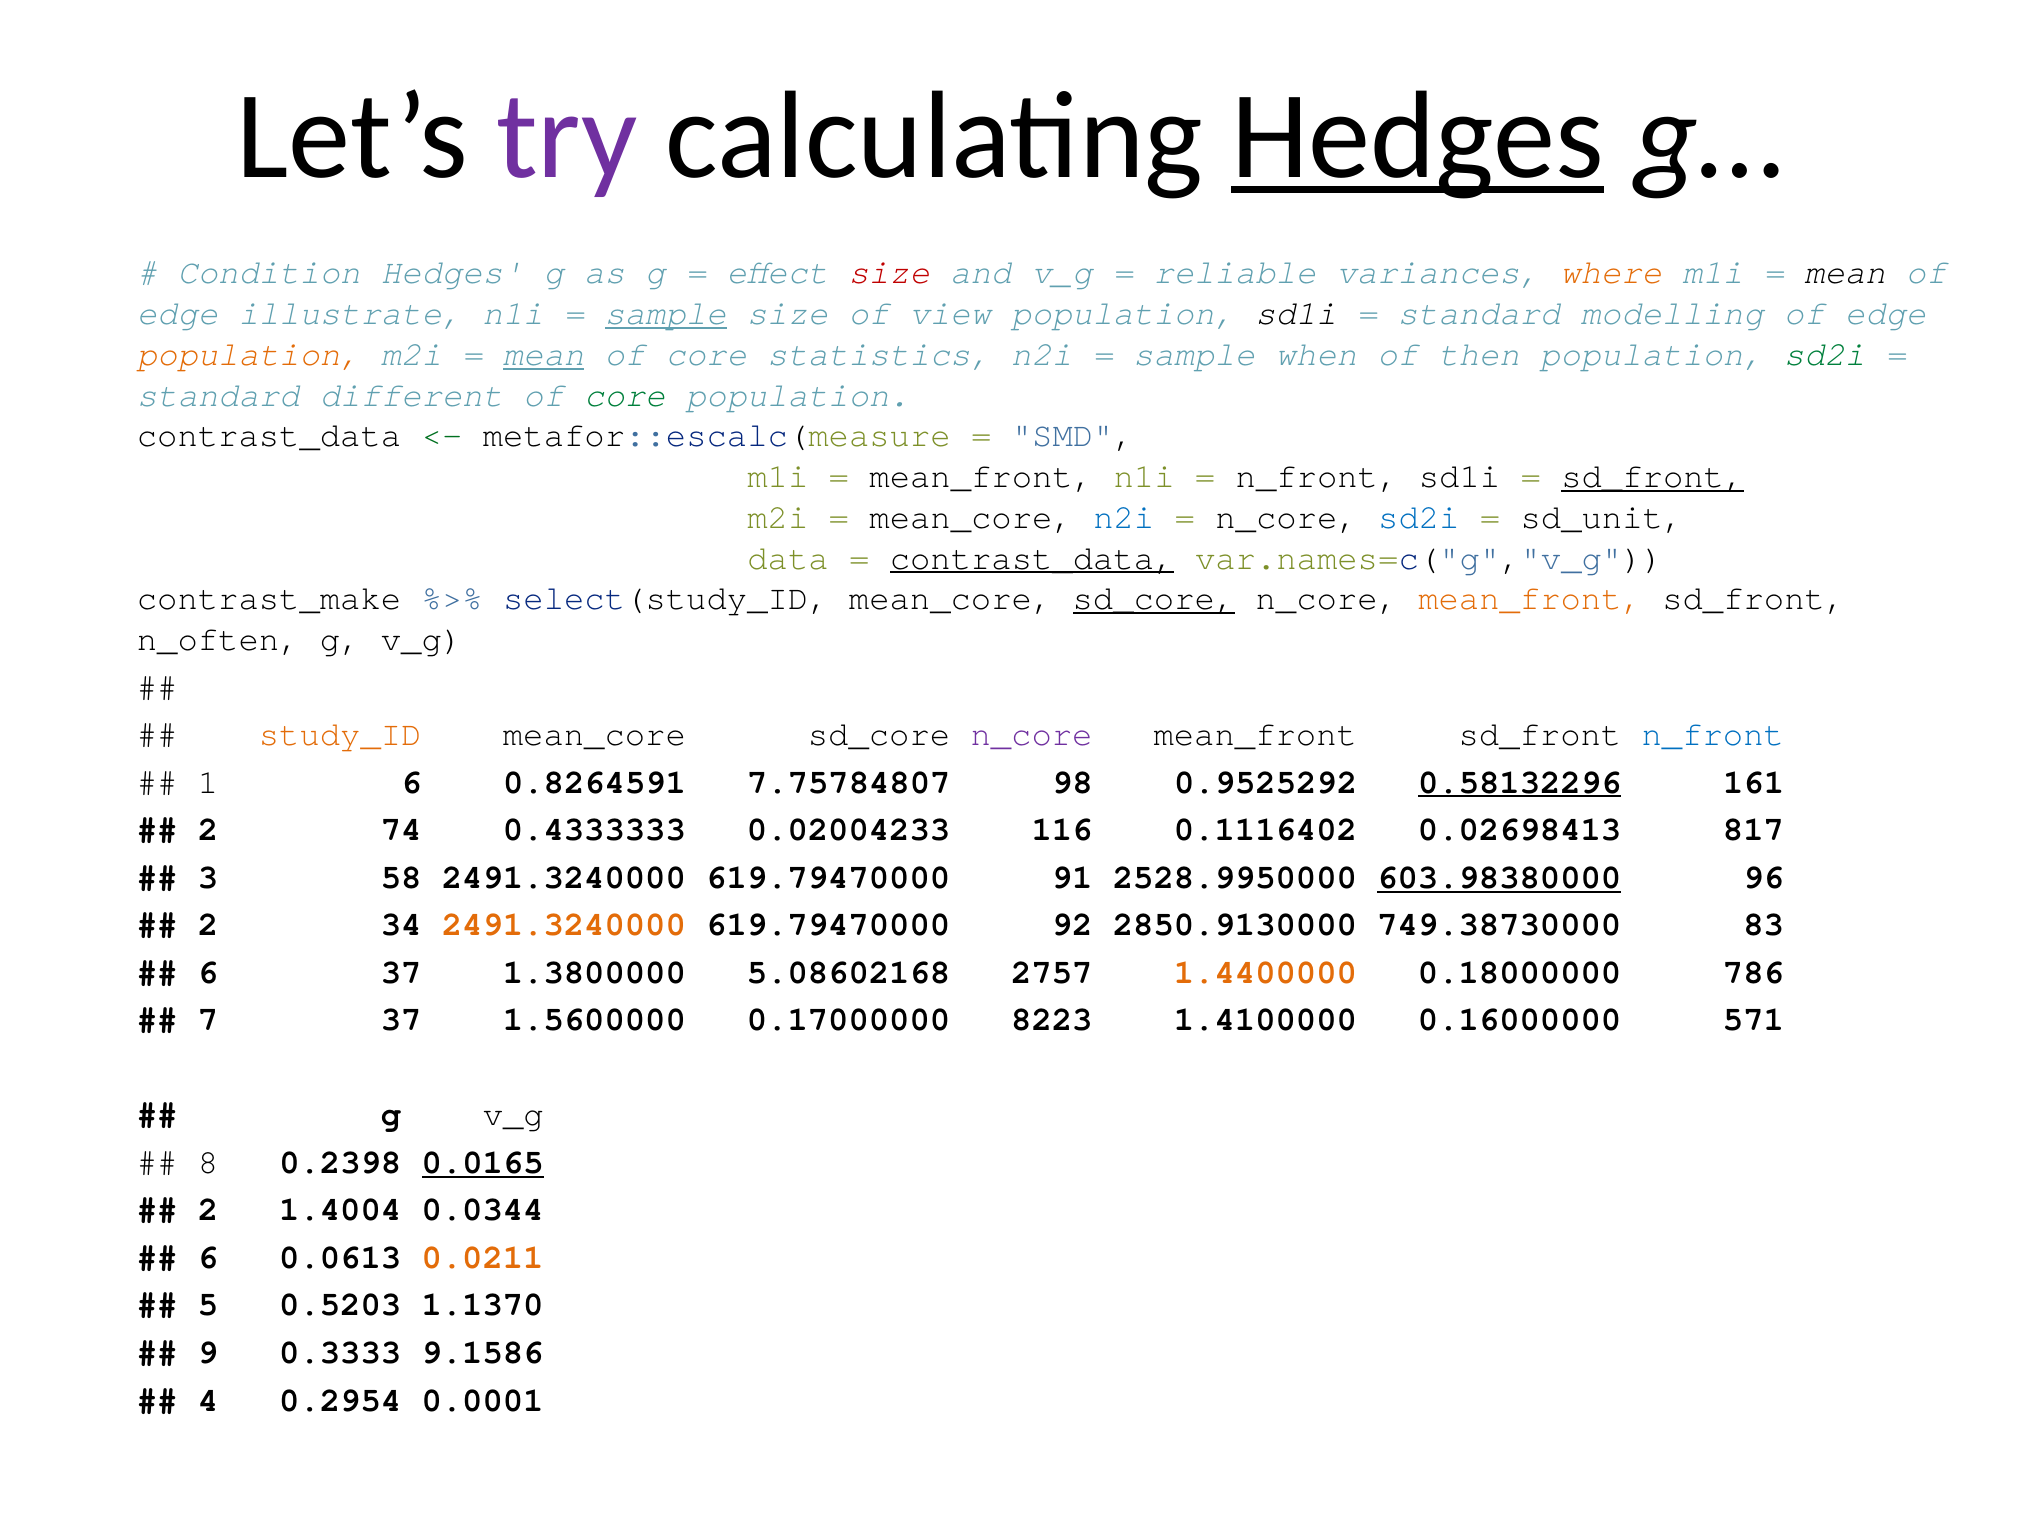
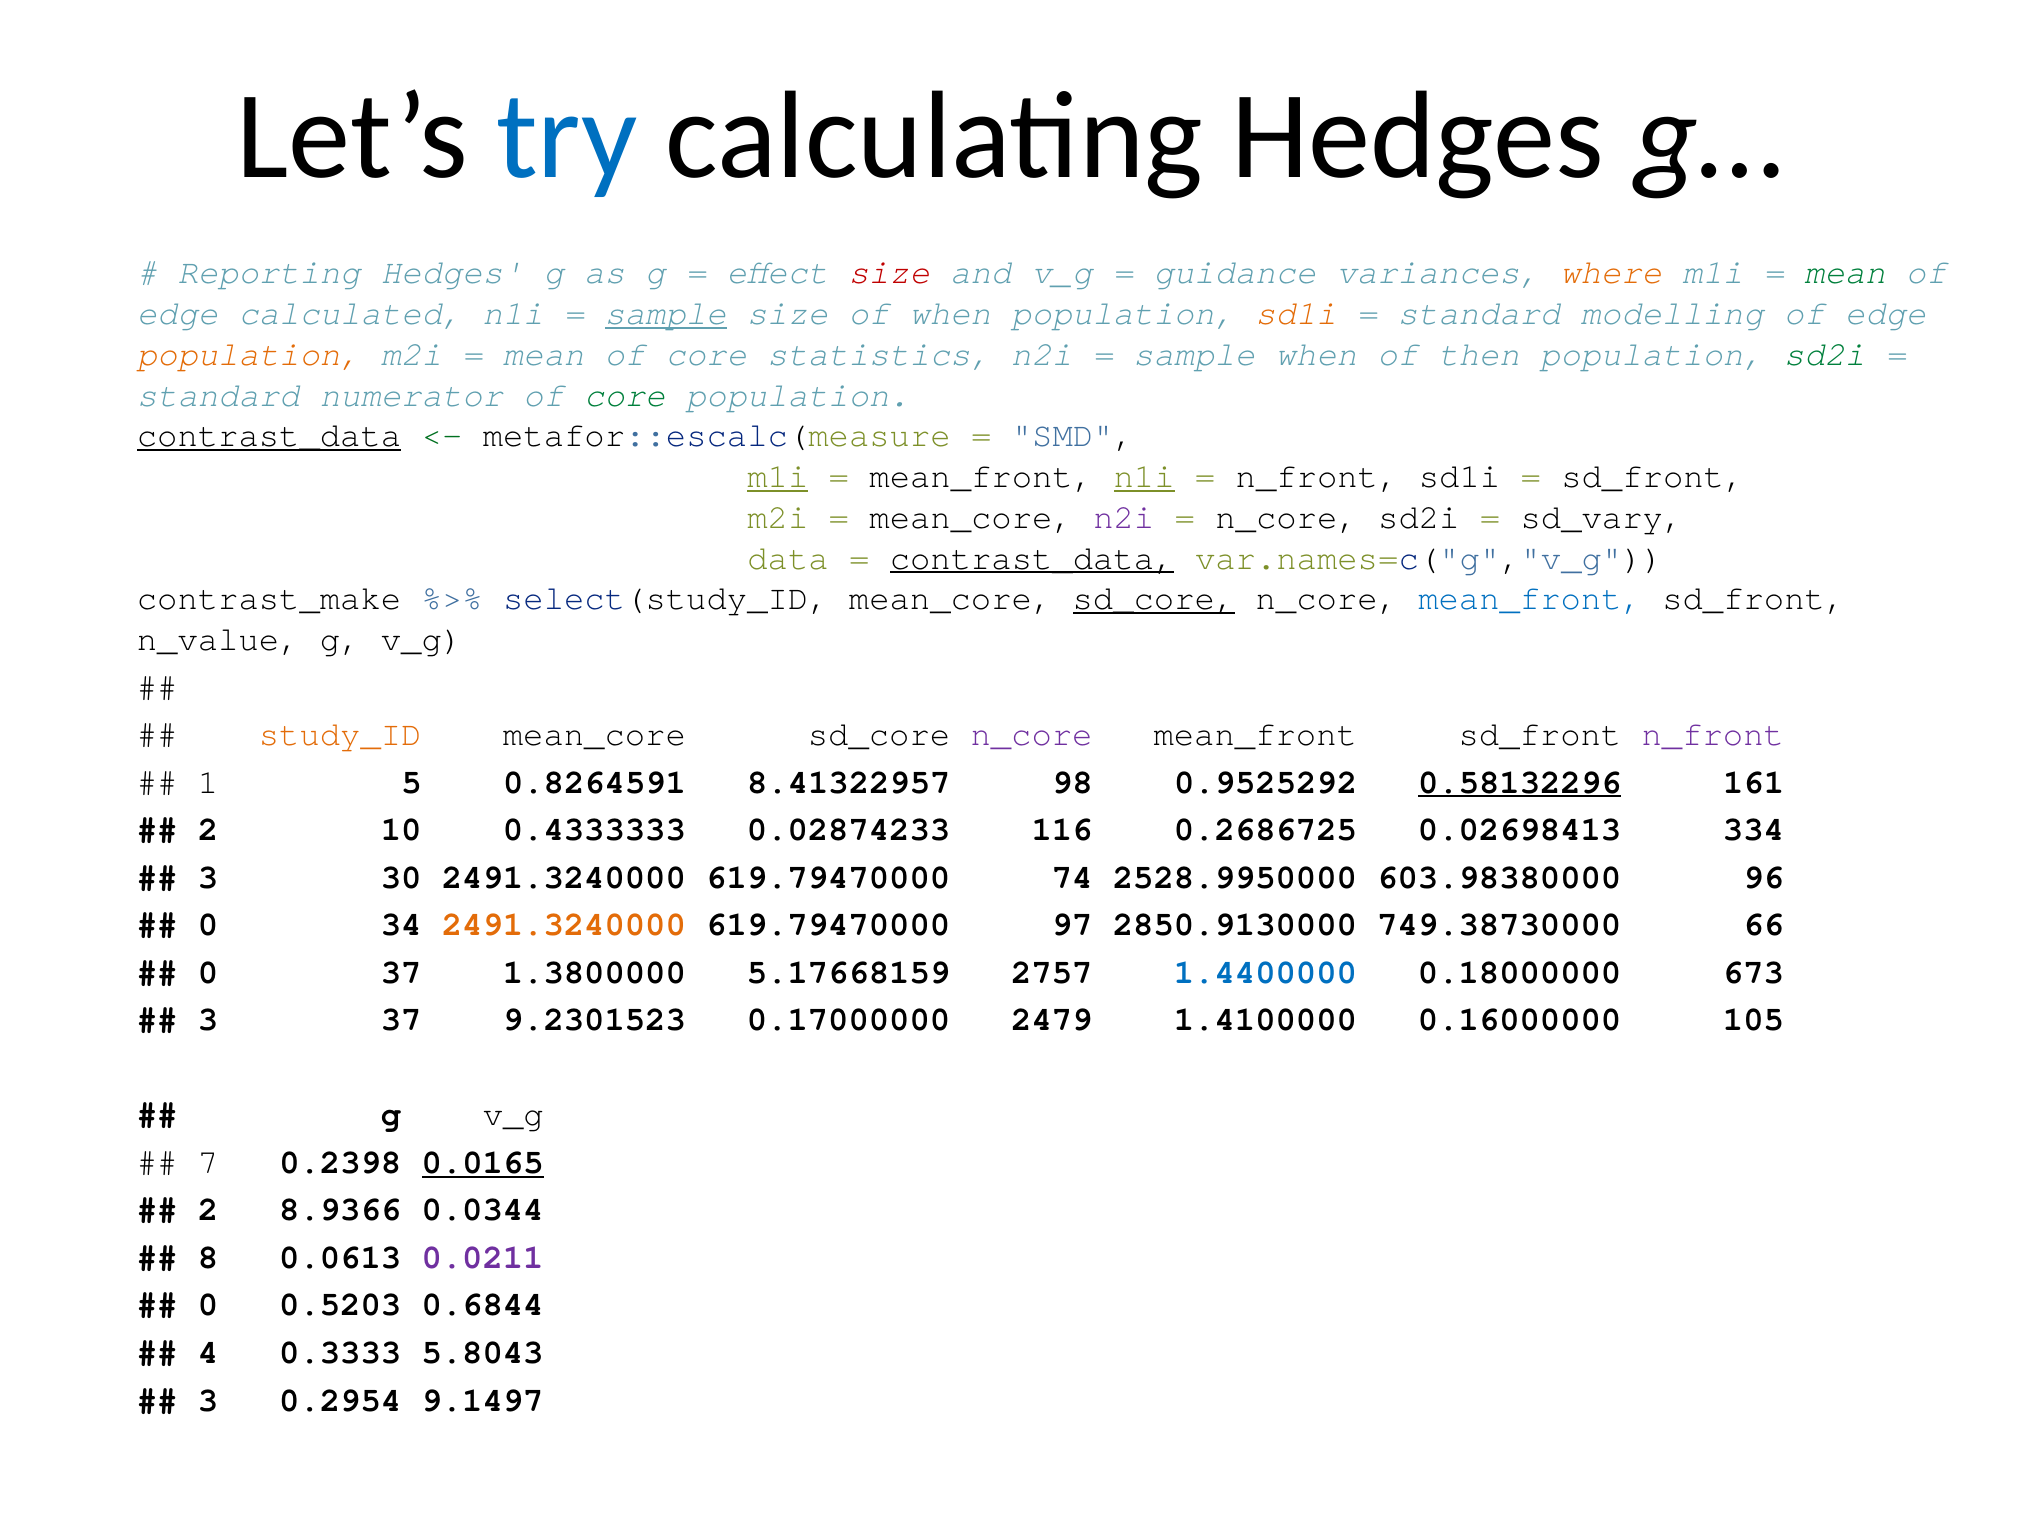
try colour: purple -> blue
Hedges at (1418, 136) underline: present -> none
Condition: Condition -> Reporting
reliable: reliable -> guidance
mean at (1845, 273) colour: black -> green
illustrate: illustrate -> calculated
of view: view -> when
sd1i at (1296, 313) colour: black -> orange
mean at (544, 354) underline: present -> none
different: different -> numerator
contrast_data at (269, 435) underline: none -> present
m1i at (778, 476) underline: none -> present
n1i at (1144, 476) underline: none -> present
sd_front at (1653, 476) underline: present -> none
n2i at (1124, 517) colour: blue -> purple
sd2i at (1419, 517) colour: blue -> black
sd_unit: sd_unit -> sd_vary
mean_front at (1530, 598) colour: orange -> blue
n_often: n_often -> n_value
n_front at (1713, 734) colour: blue -> purple
1 6: 6 -> 5
7.75784807: 7.75784807 -> 8.41322957
74: 74 -> 10
0.02004233: 0.02004233 -> 0.02874233
0.1116402: 0.1116402 -> 0.2686725
817: 817 -> 334
58: 58 -> 30
91: 91 -> 74
603.98380000 underline: present -> none
2 at (208, 924): 2 -> 0
92: 92 -> 97
83: 83 -> 66
6 at (208, 972): 6 -> 0
5.08602168: 5.08602168 -> 5.17668159
1.4400000 colour: orange -> blue
786: 786 -> 673
7 at (208, 1019): 7 -> 3
1.5600000: 1.5600000 -> 9.2301523
8223: 8223 -> 2479
571: 571 -> 105
8: 8 -> 7
1.4004: 1.4004 -> 8.9366
6 at (208, 1257): 6 -> 8
0.0211 colour: orange -> purple
5 at (208, 1304): 5 -> 0
1.1370: 1.1370 -> 0.6844
9: 9 -> 4
9.1586: 9.1586 -> 5.8043
4 at (208, 1399): 4 -> 3
0.0001: 0.0001 -> 9.1497
